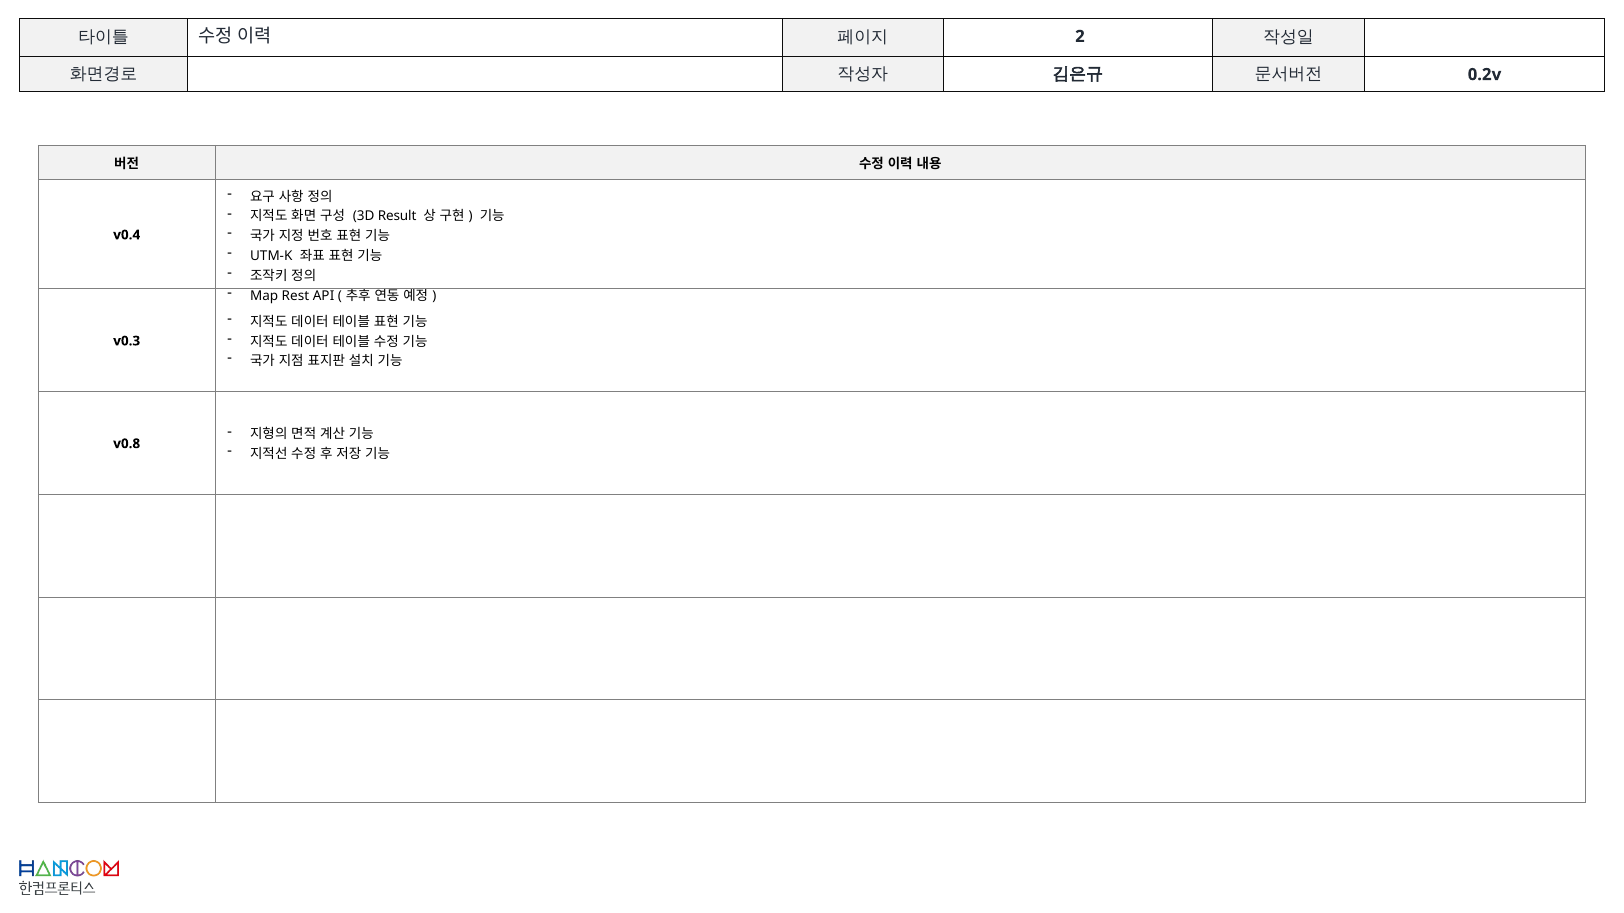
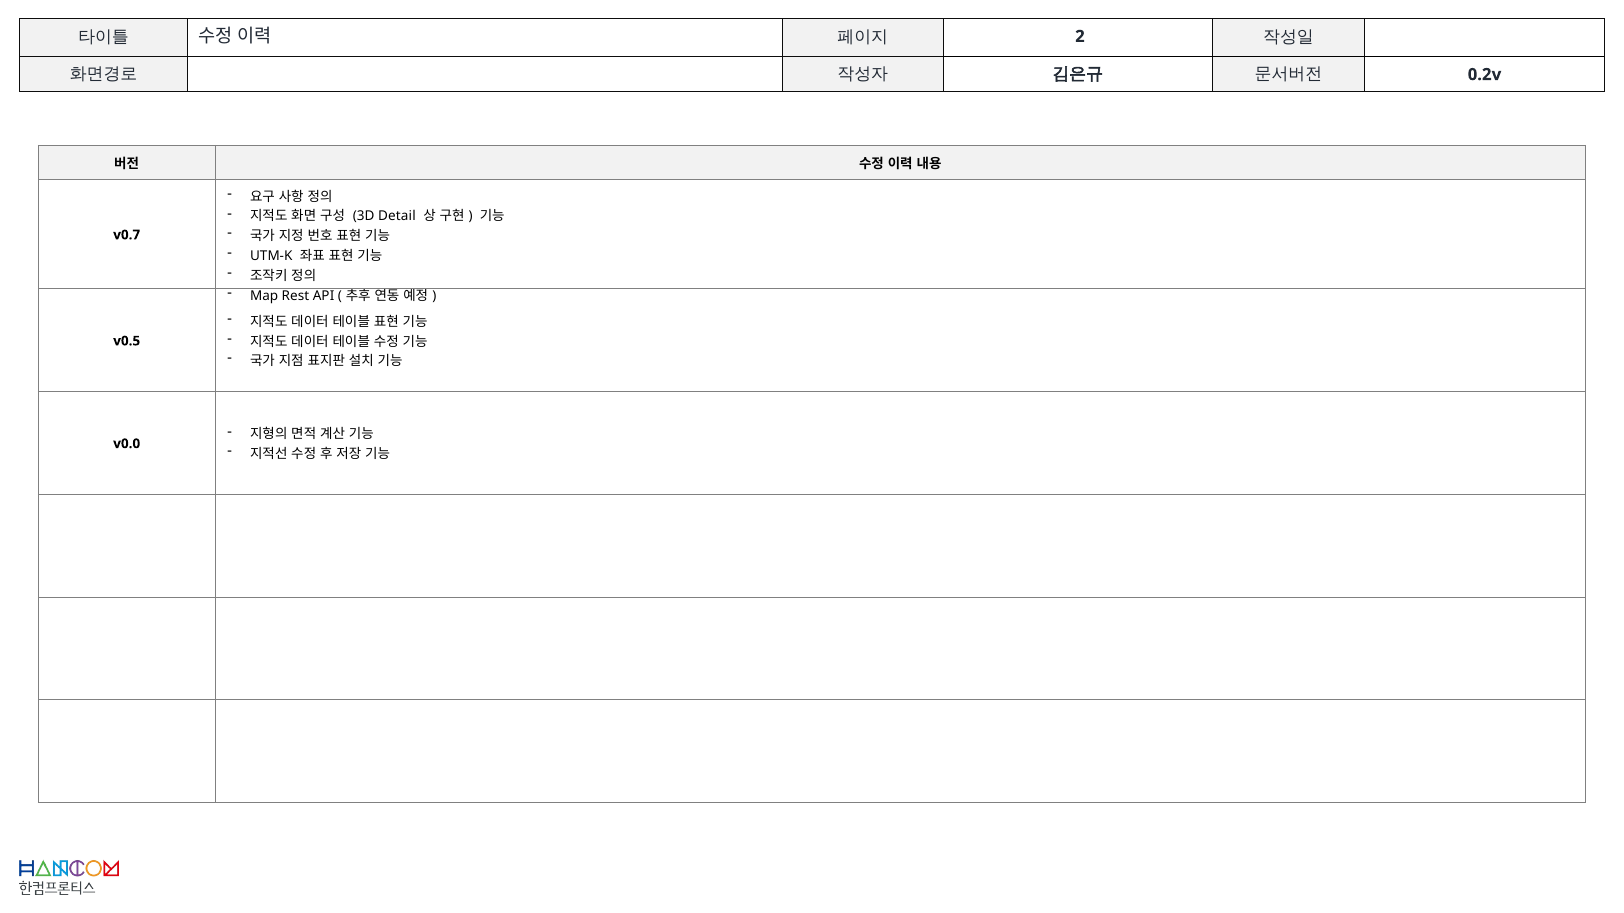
Result: Result -> Detail
v0.4: v0.4 -> v0.7
v0.3: v0.3 -> v0.5
v0.8: v0.8 -> v0.0
